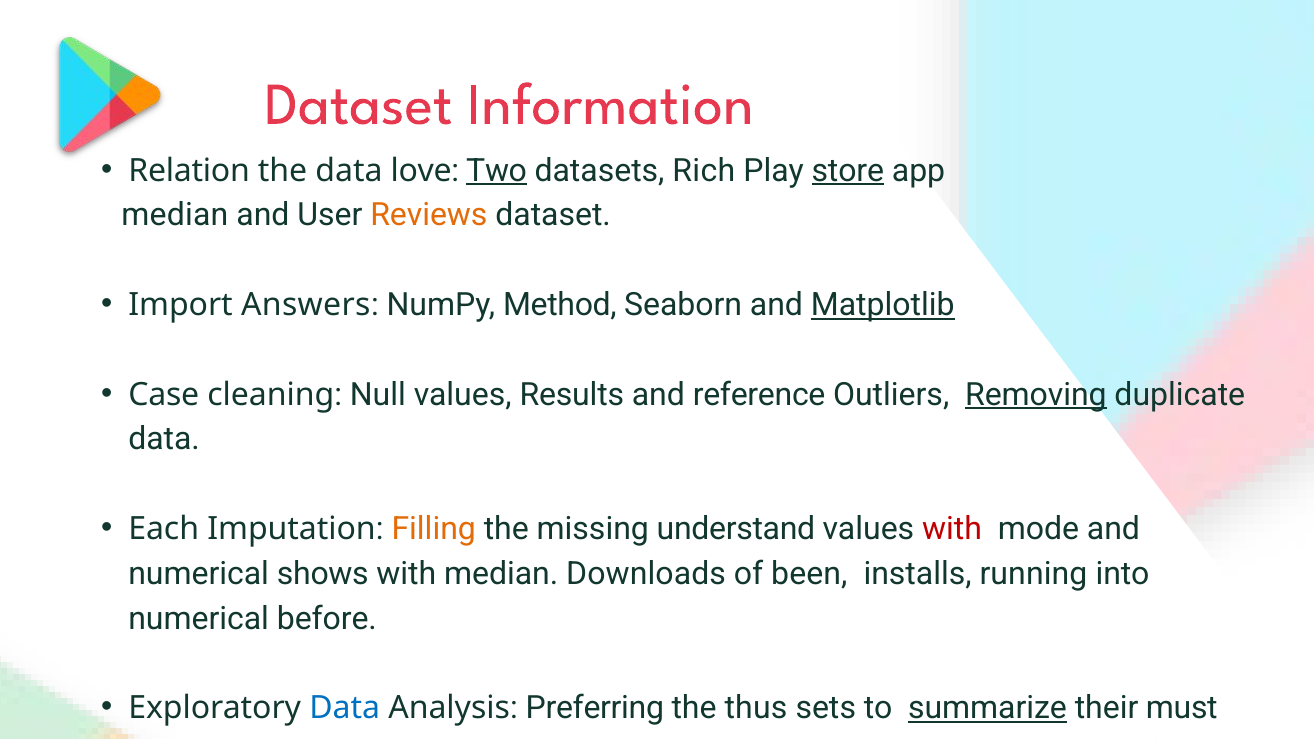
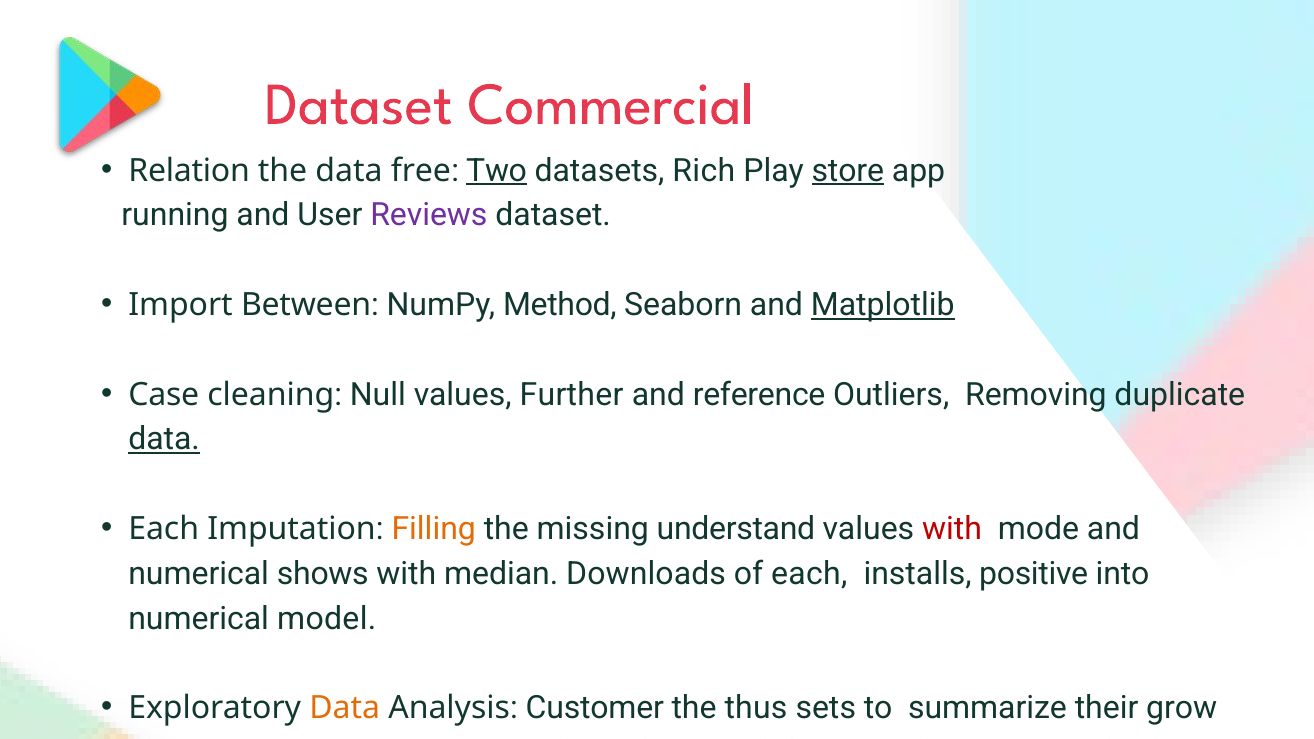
Information: Information -> Commercial
love: love -> free
median at (175, 215): median -> running
Reviews colour: orange -> purple
Answers: Answers -> Between
Results: Results -> Further
Removing underline: present -> none
data at (164, 439) underline: none -> present
of been: been -> each
running: running -> positive
before: before -> model
Data at (345, 708) colour: blue -> orange
Preferring: Preferring -> Customer
summarize underline: present -> none
must: must -> grow
